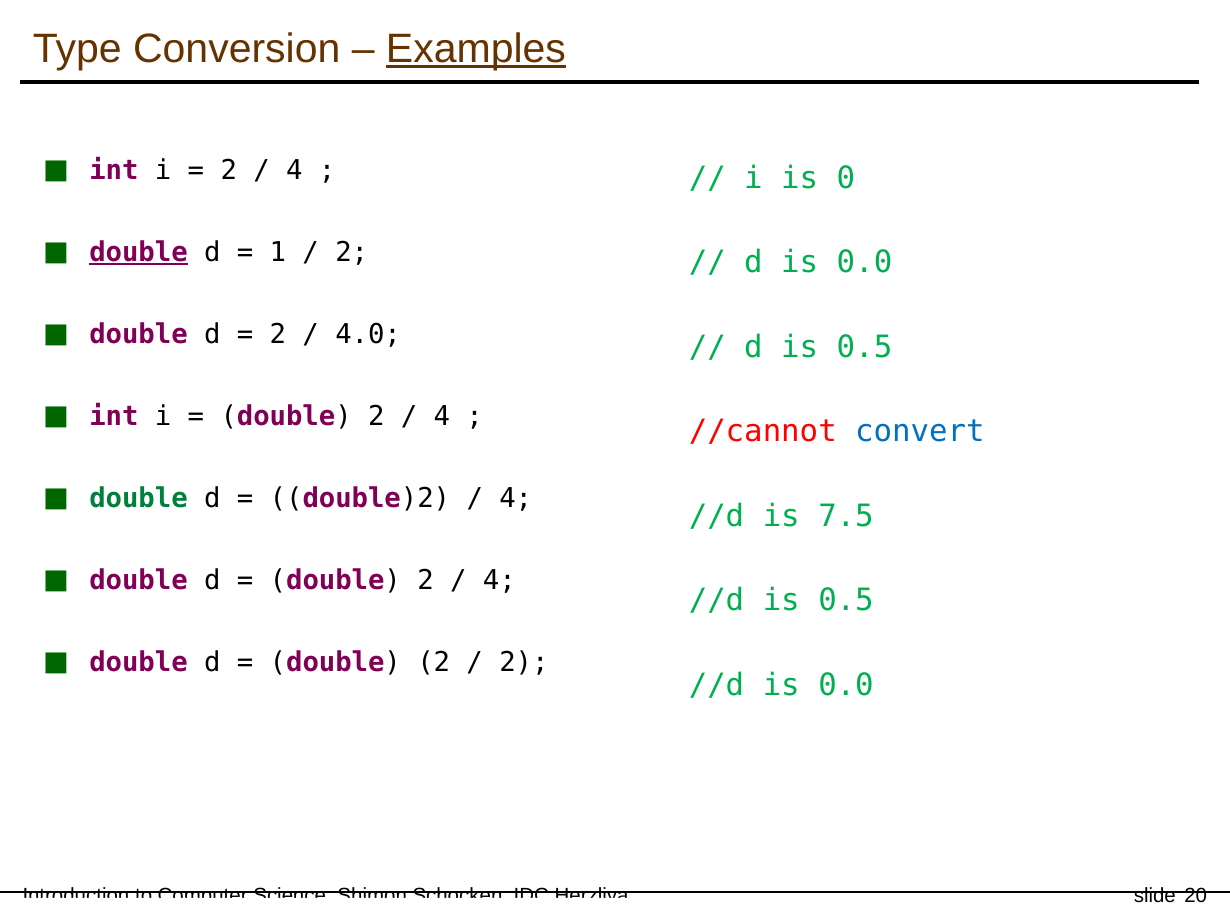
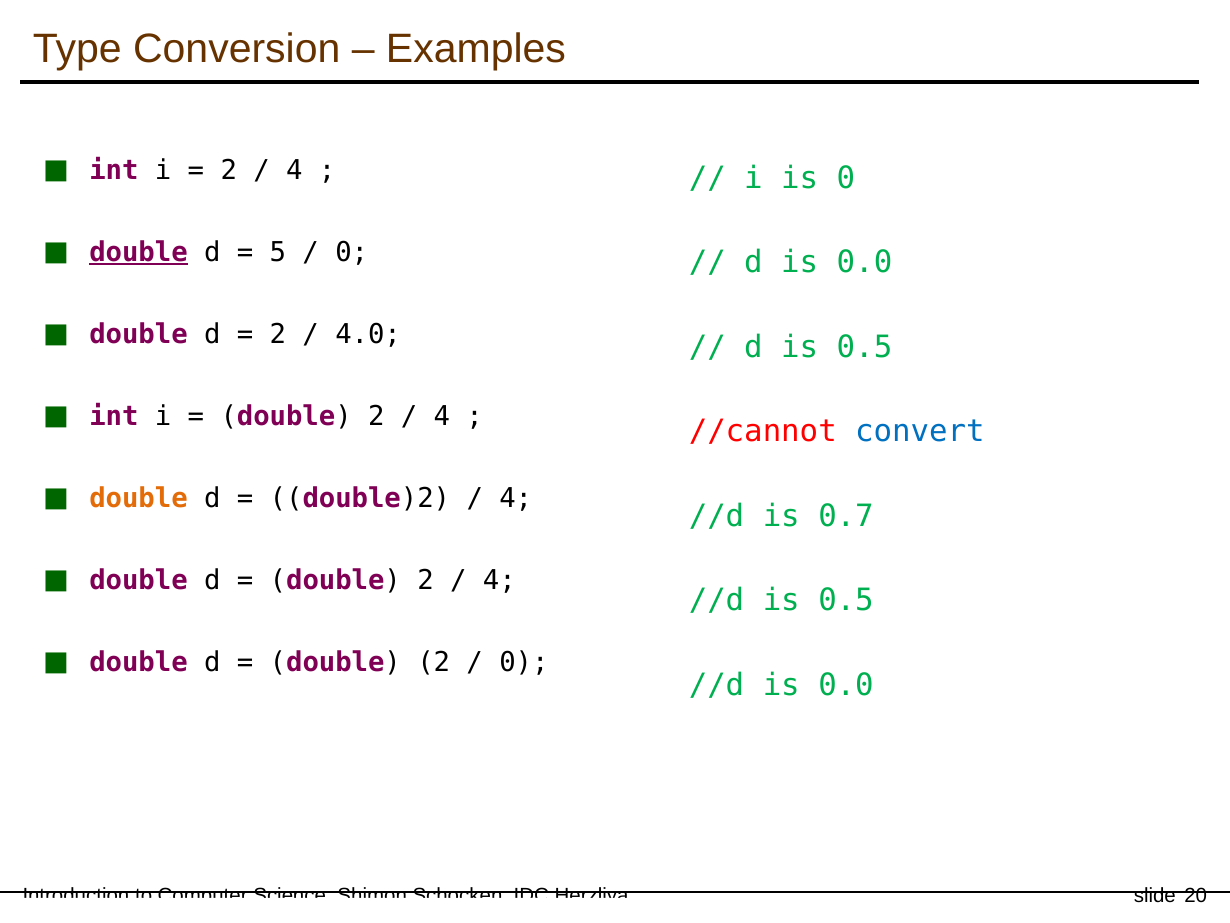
Examples underline: present -> none
1: 1 -> 5
2 at (352, 252): 2 -> 0
double at (139, 498) colour: green -> orange
7.5: 7.5 -> 0.7
2 at (524, 662): 2 -> 0
